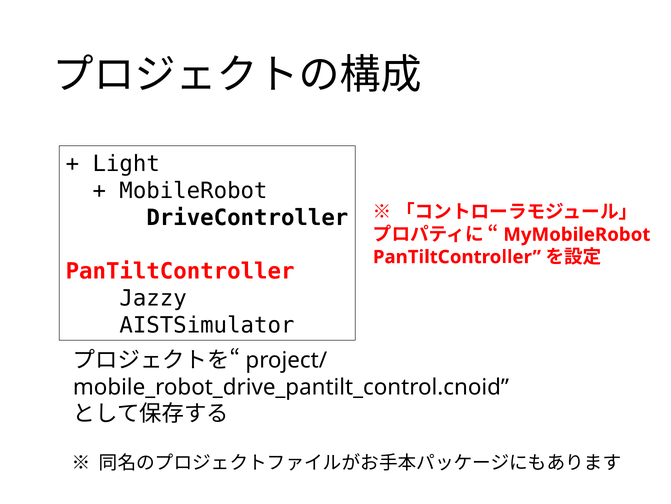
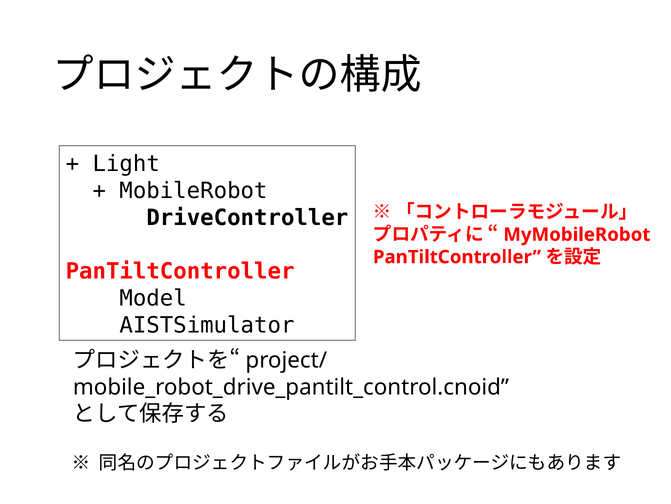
Jazzy: Jazzy -> Model
